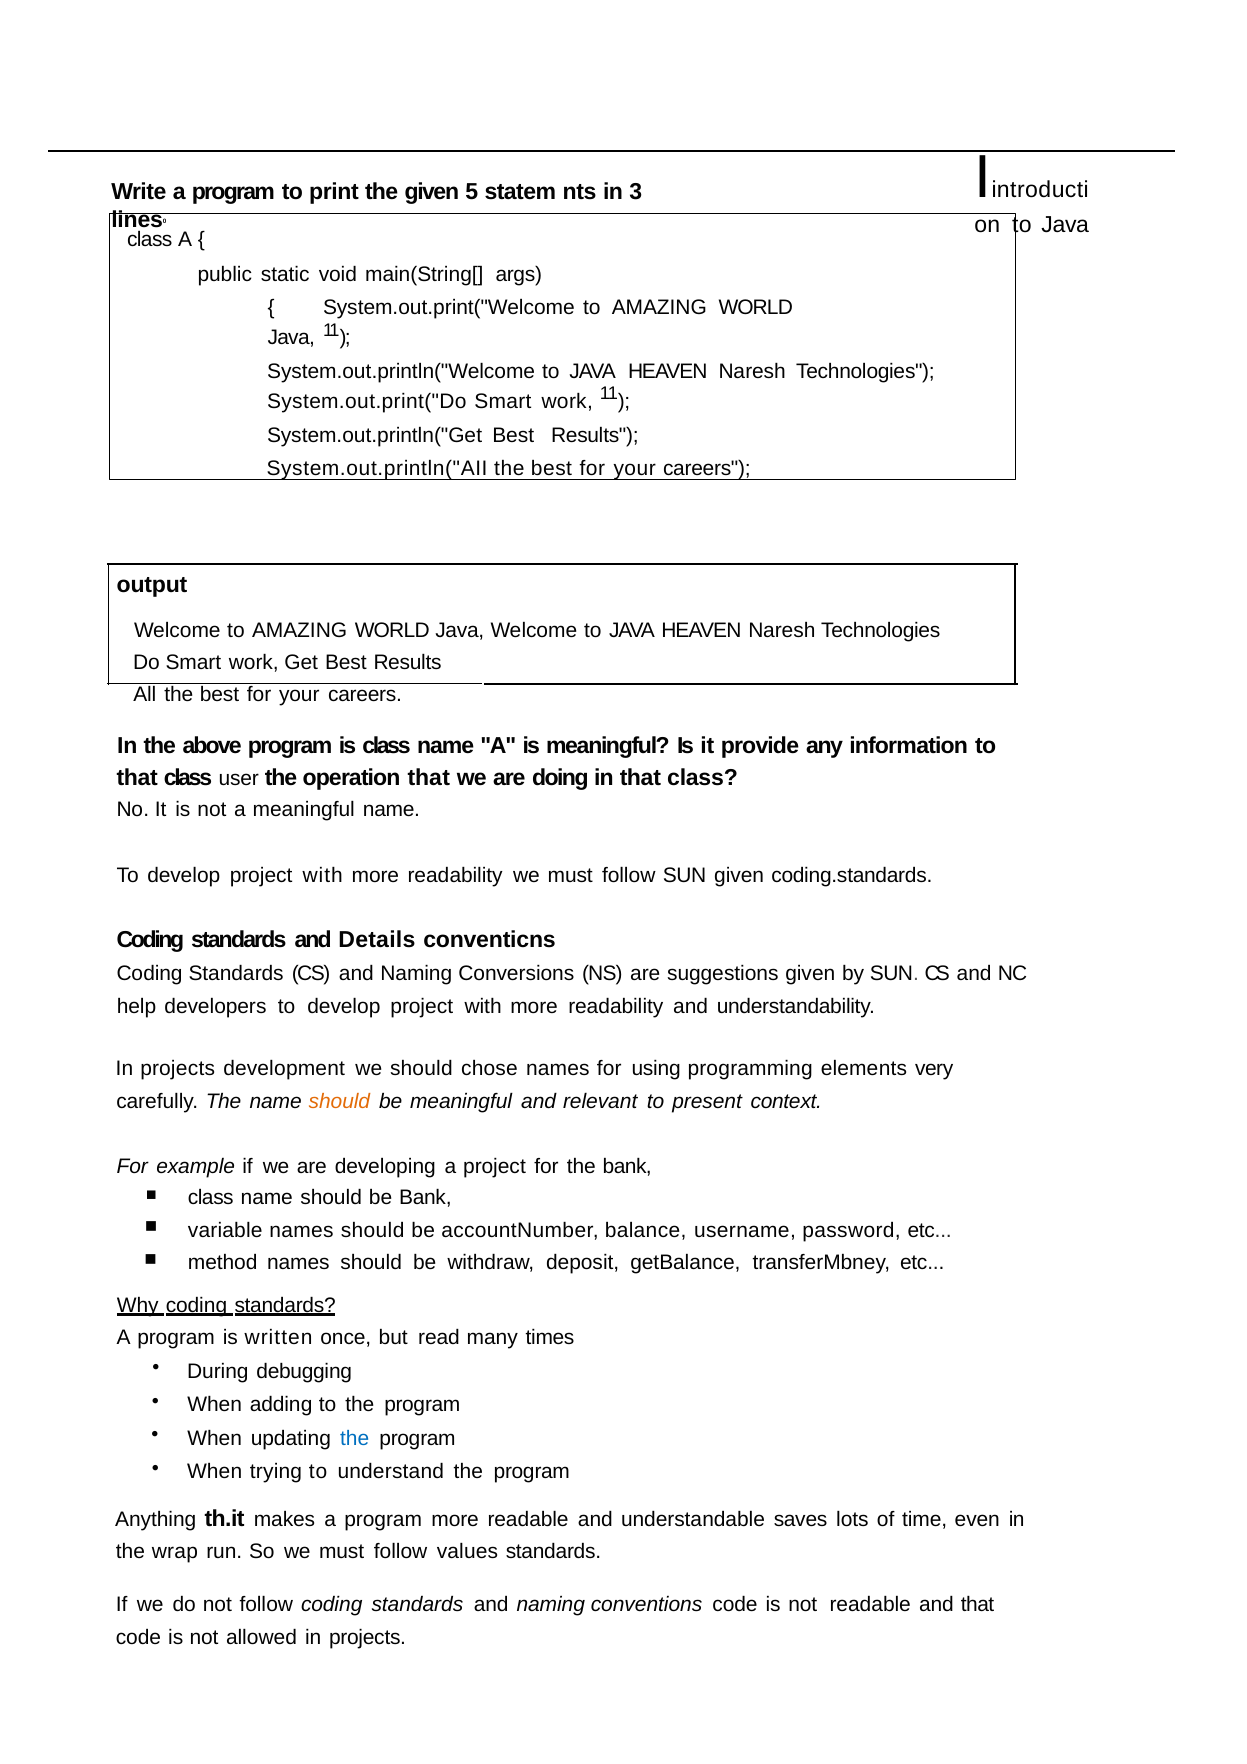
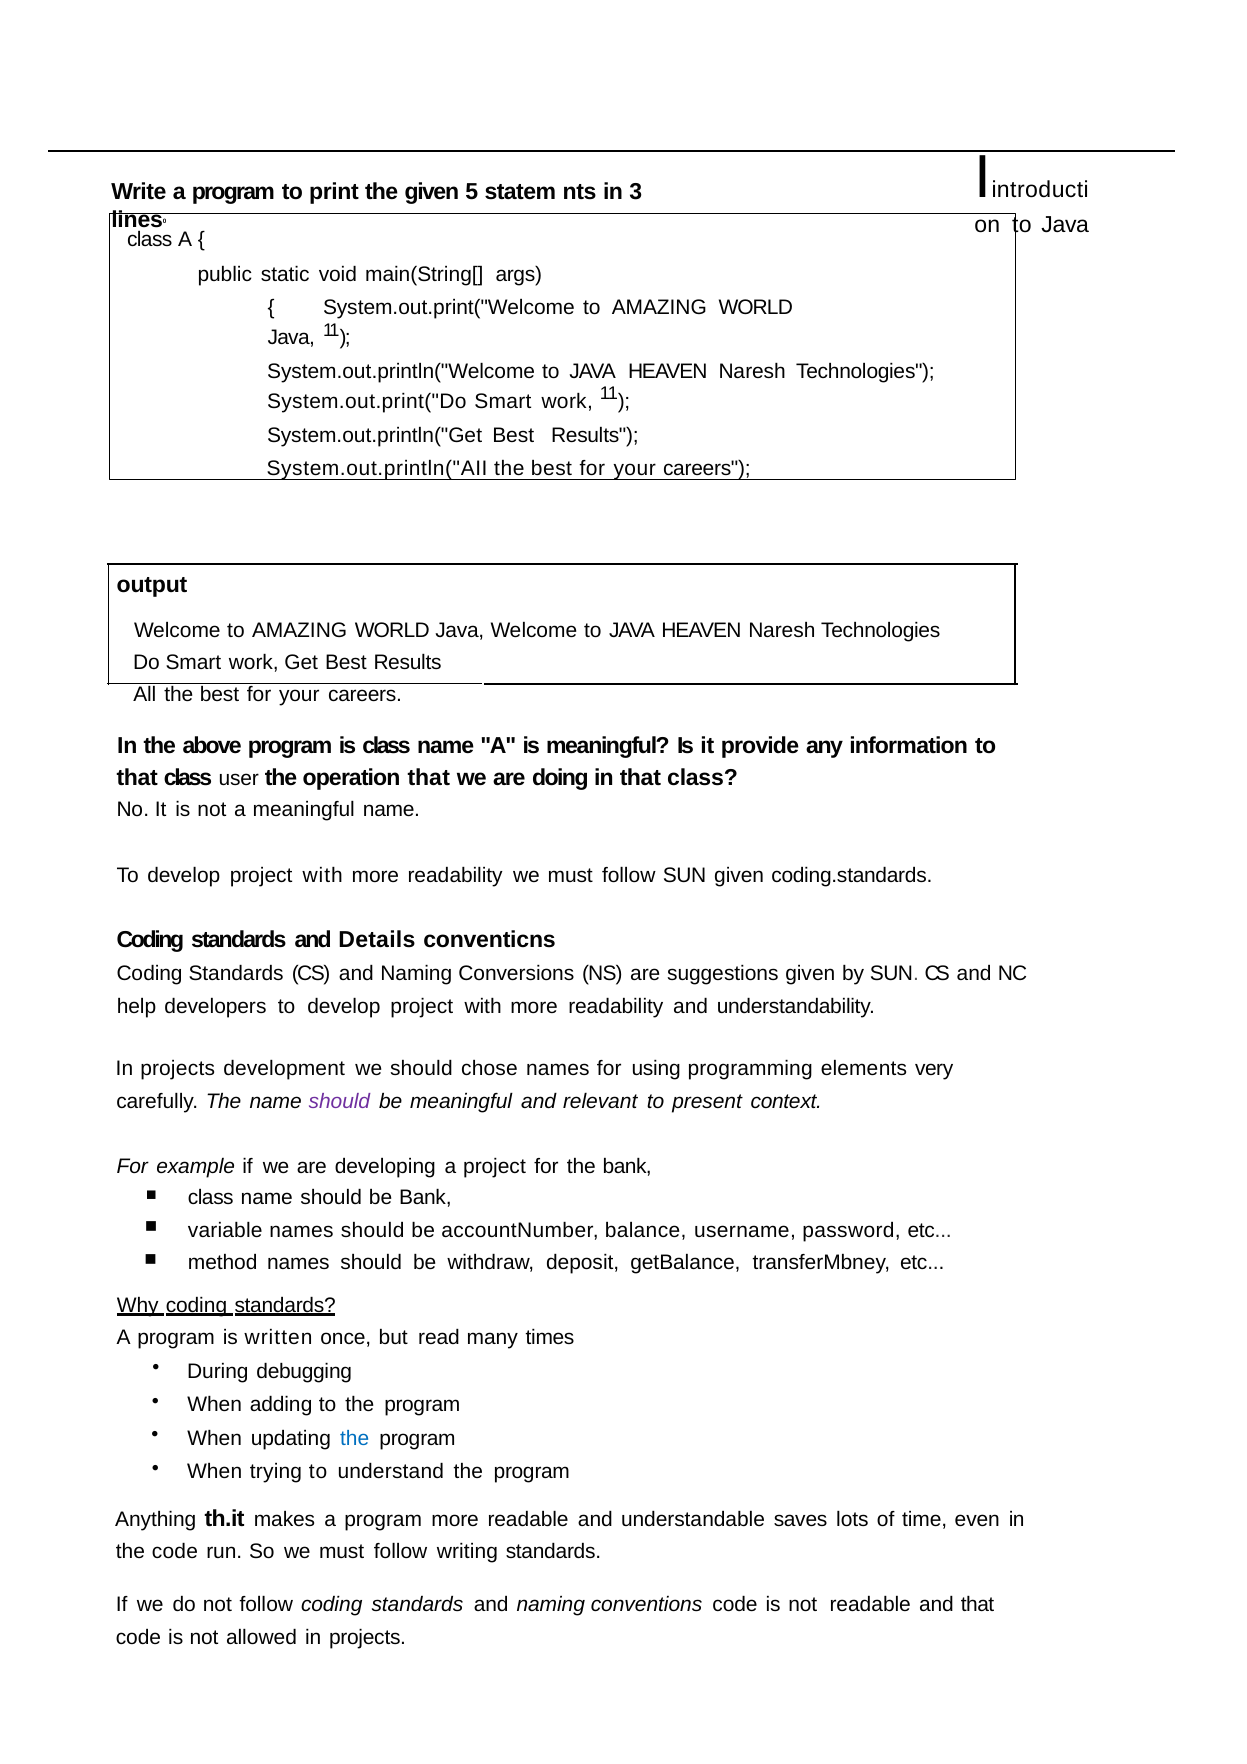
should at (339, 1102) colour: orange -> purple
the wrap: wrap -> code
values: values -> writing
